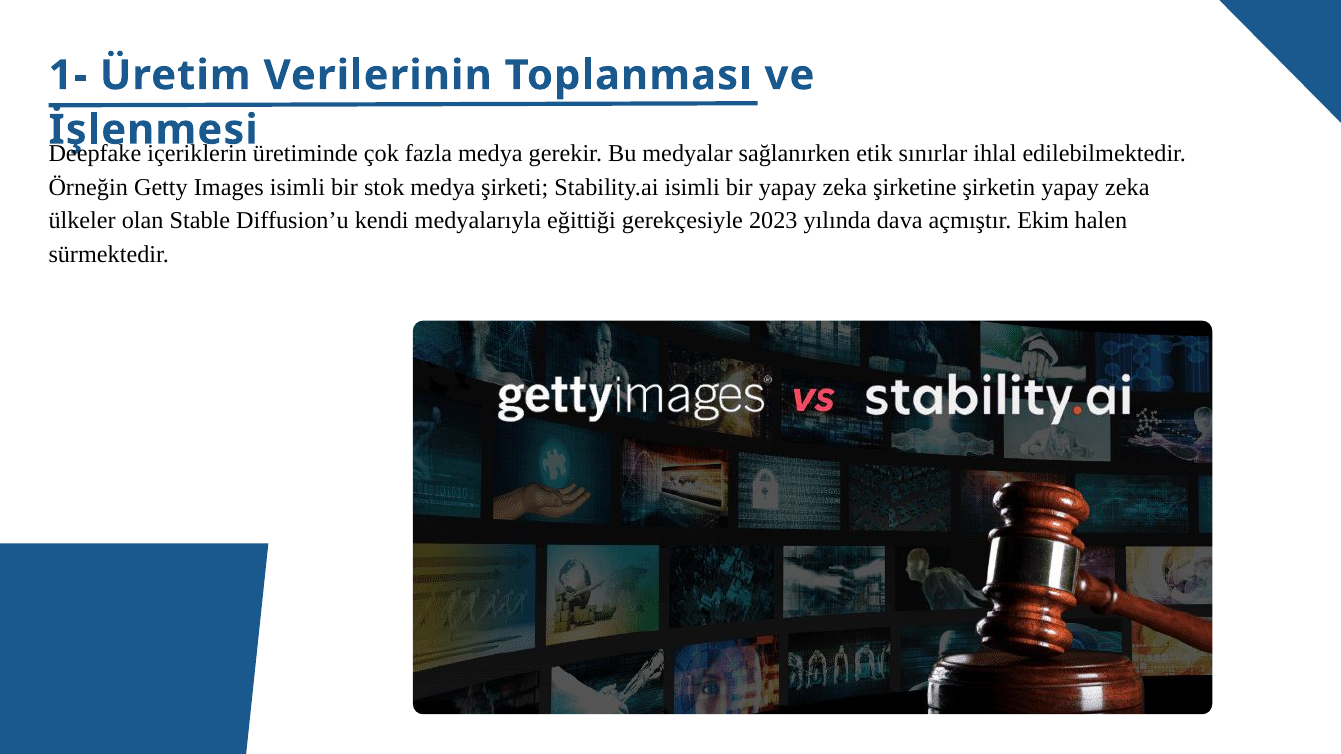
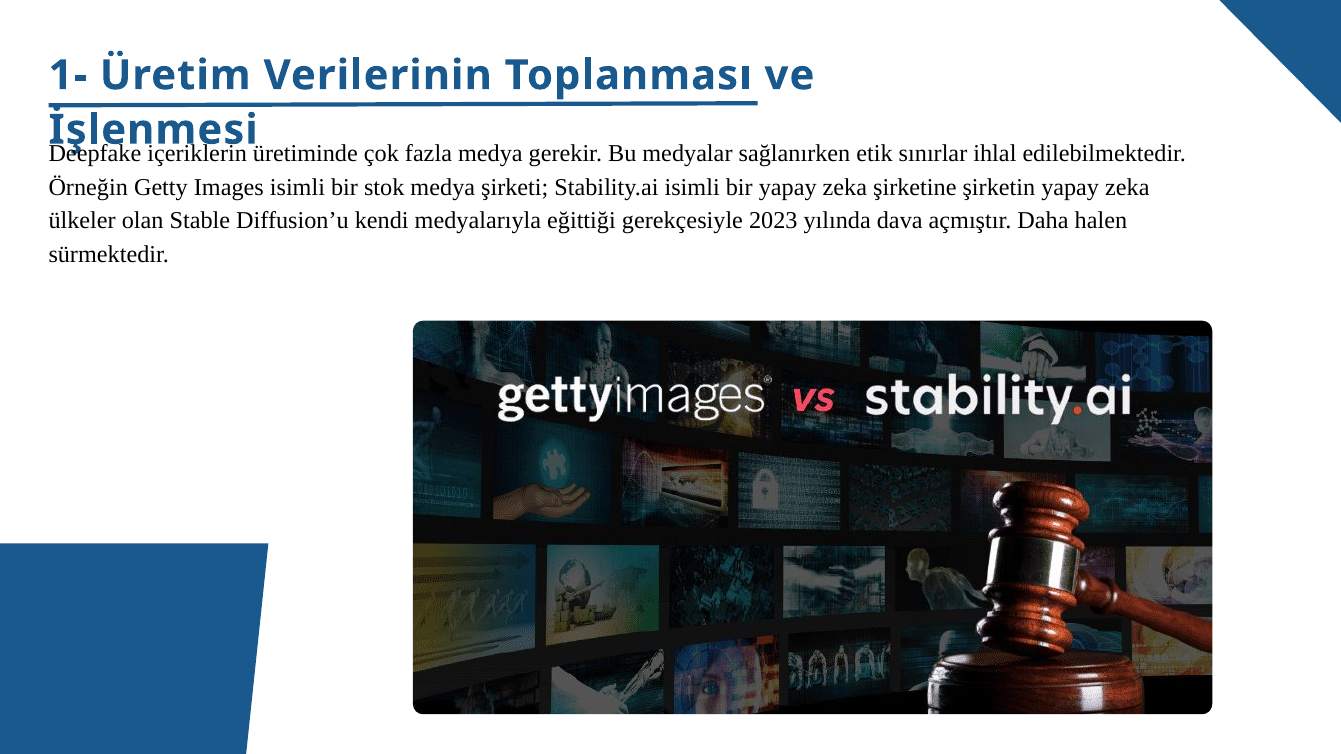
Ekim: Ekim -> Daha
